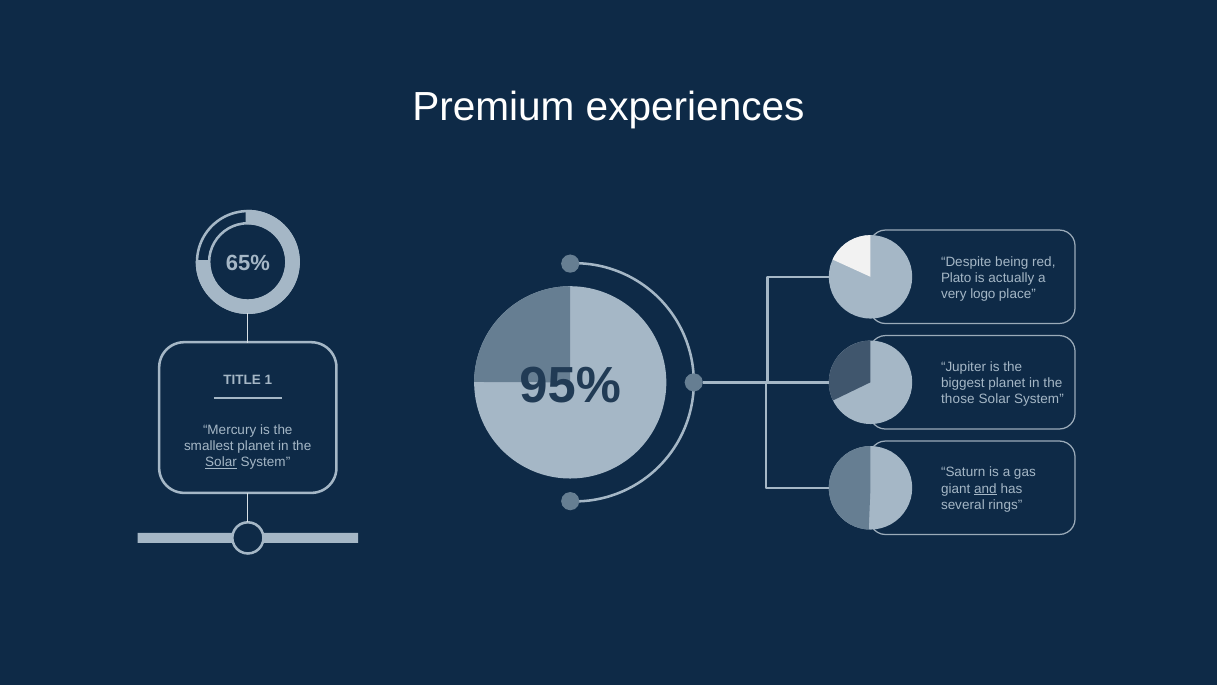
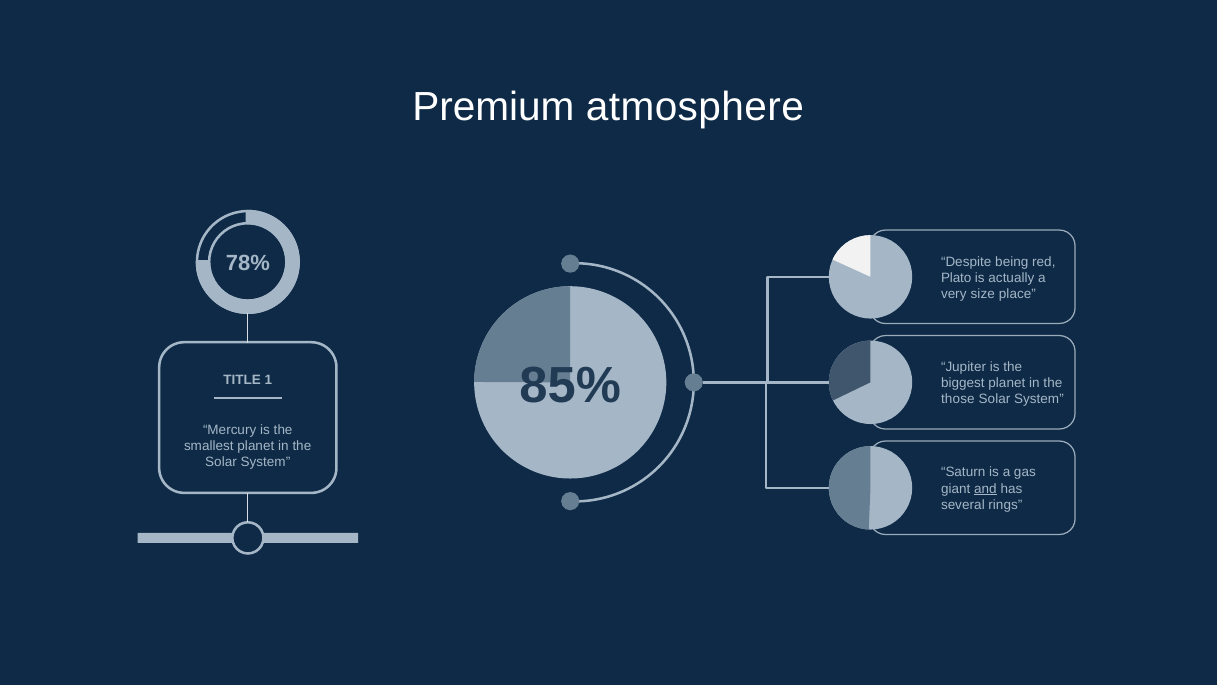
experiences: experiences -> atmosphere
65%: 65% -> 78%
logo: logo -> size
95%: 95% -> 85%
Solar at (221, 462) underline: present -> none
